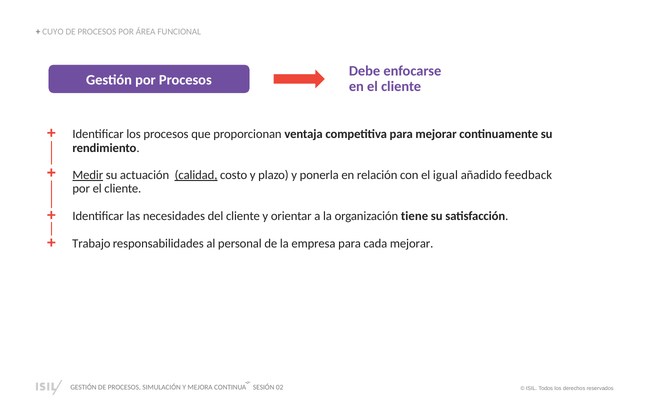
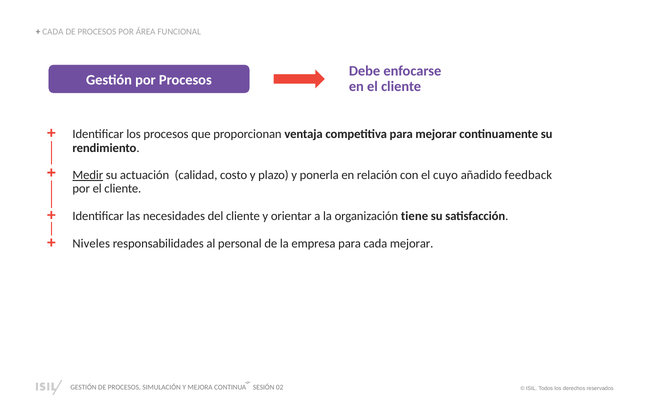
CUYO at (53, 32): CUYO -> CADA
calidad underline: present -> none
igual: igual -> cuyo
Trabajo: Trabajo -> Niveles
